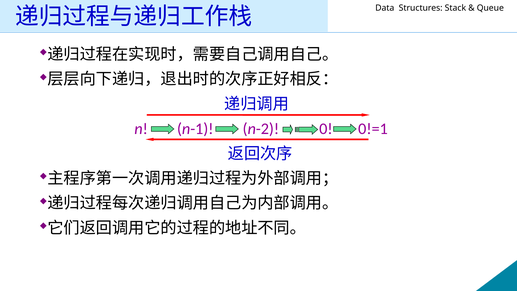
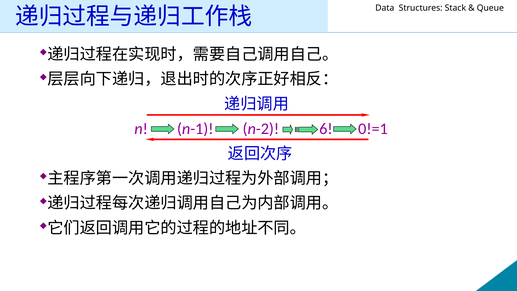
0: 0 -> 6
